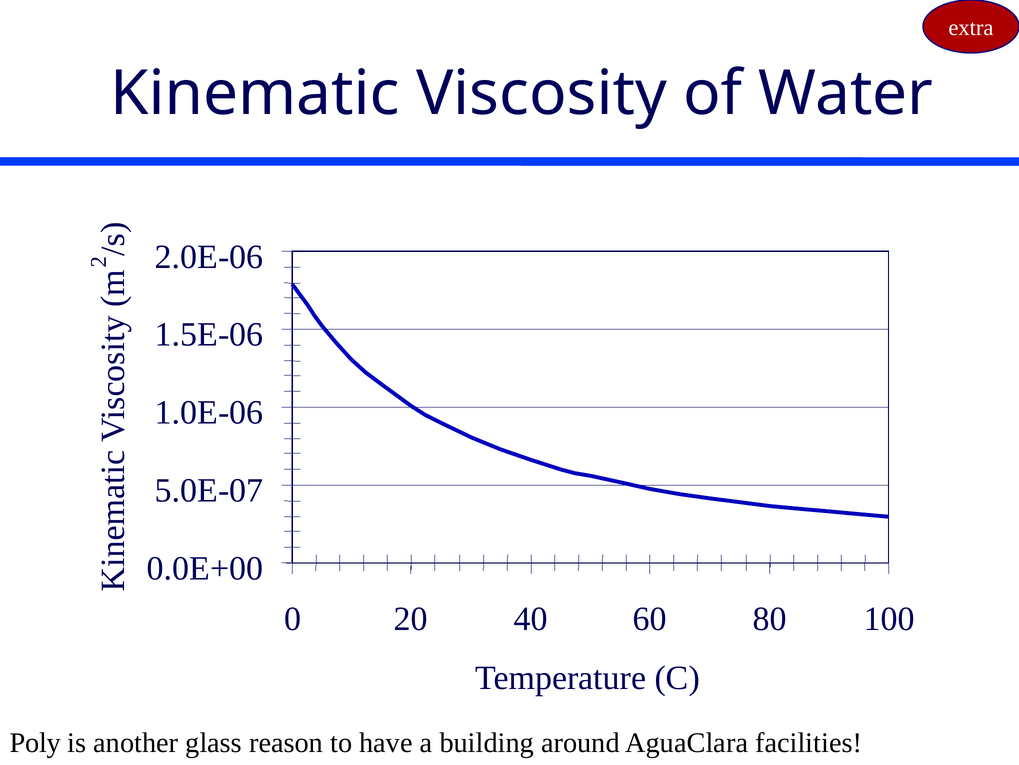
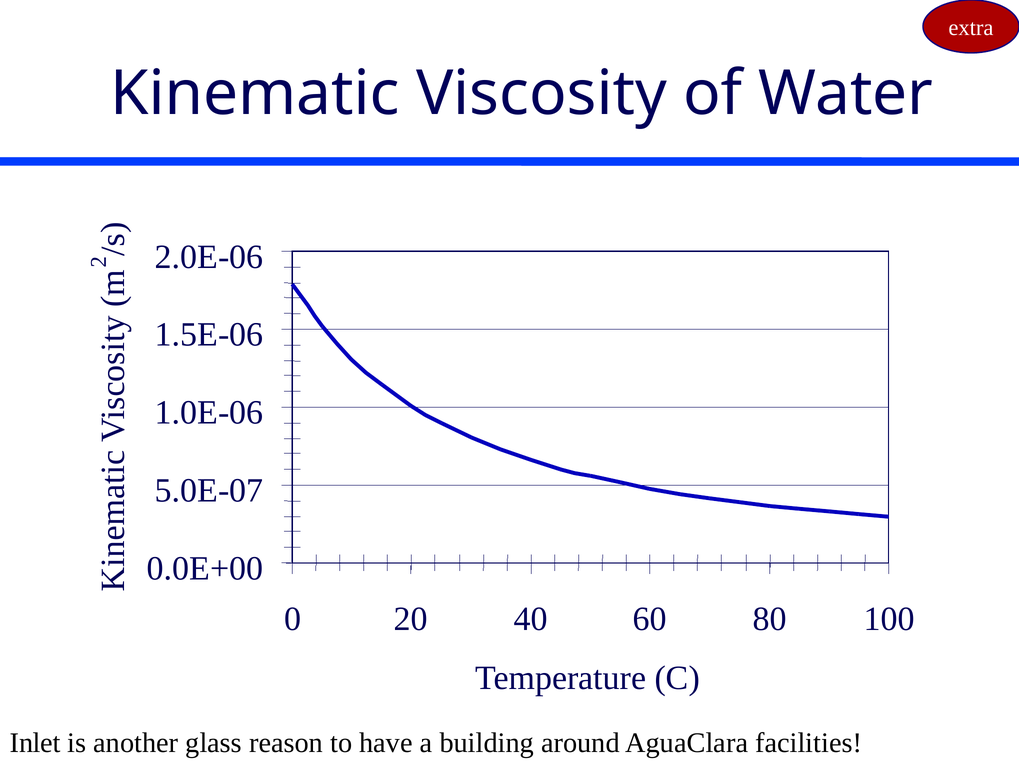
Poly: Poly -> Inlet
